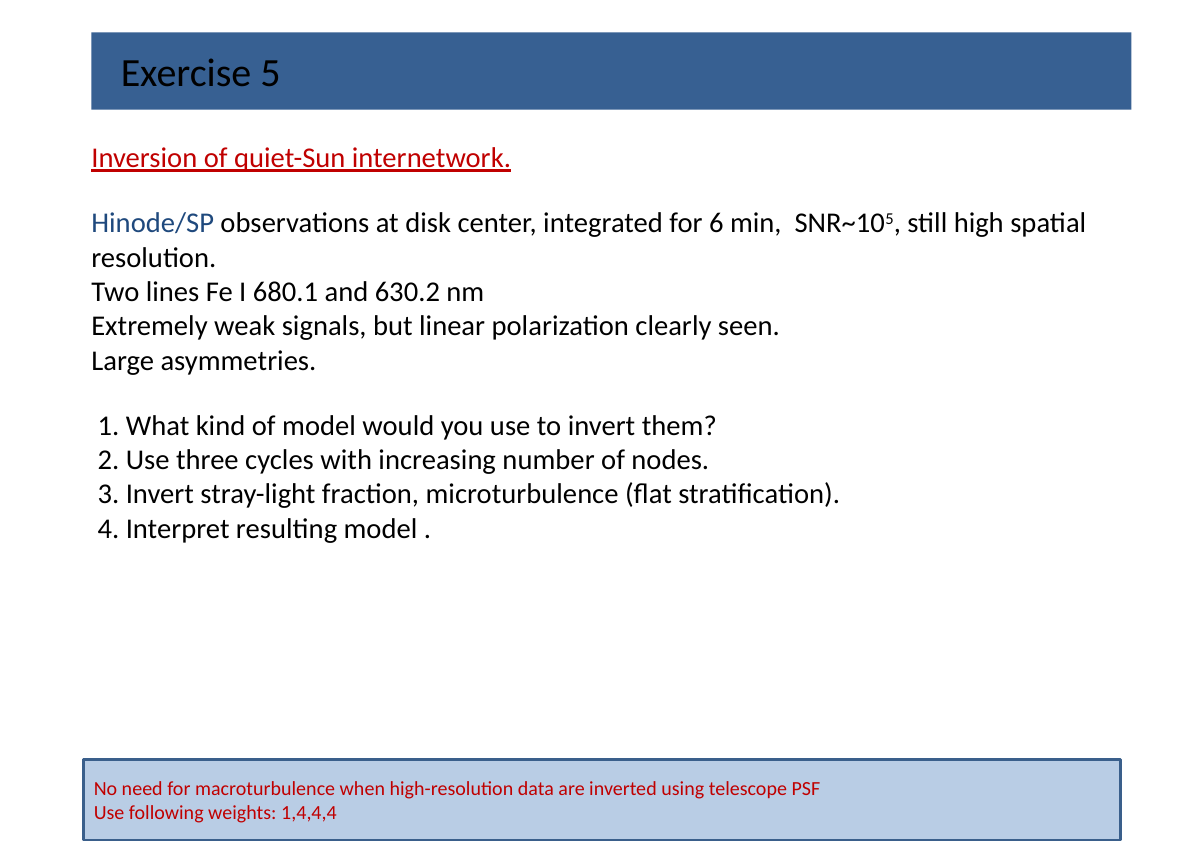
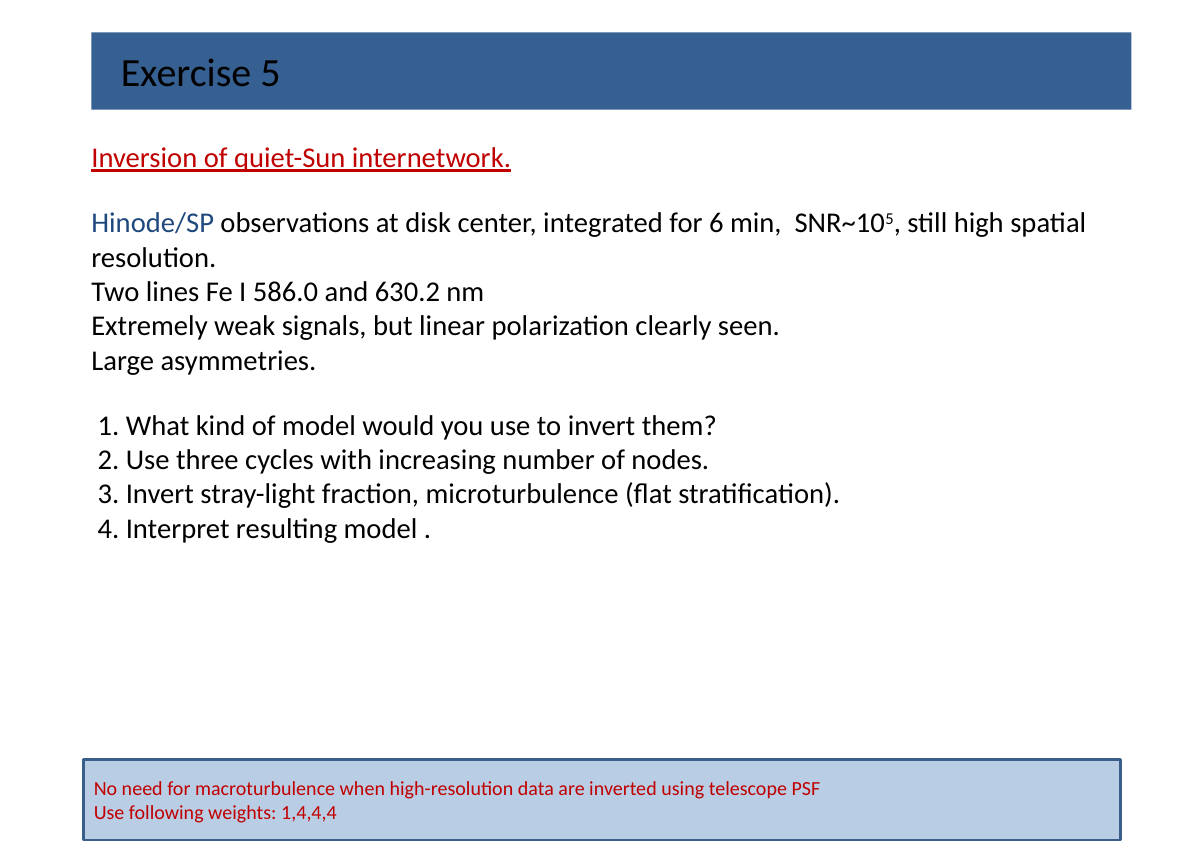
680.1: 680.1 -> 586.0
